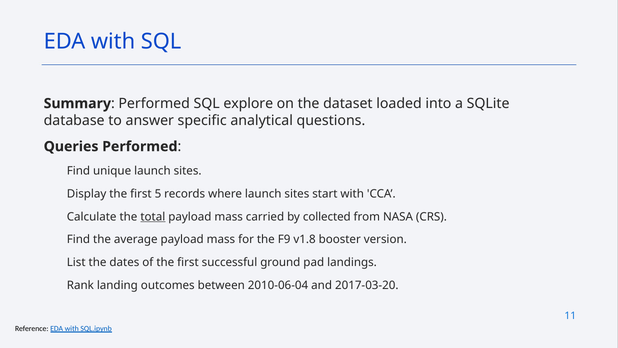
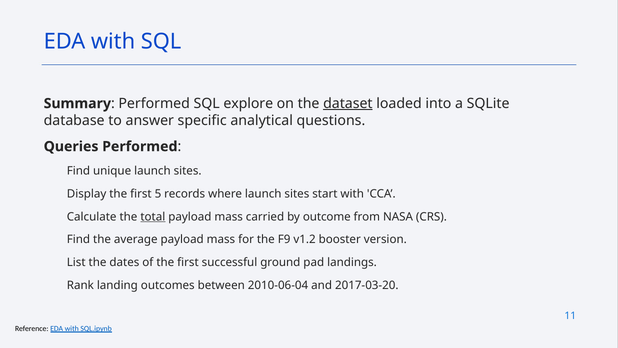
dataset underline: none -> present
collected: collected -> outcome
v1.8: v1.8 -> v1.2
